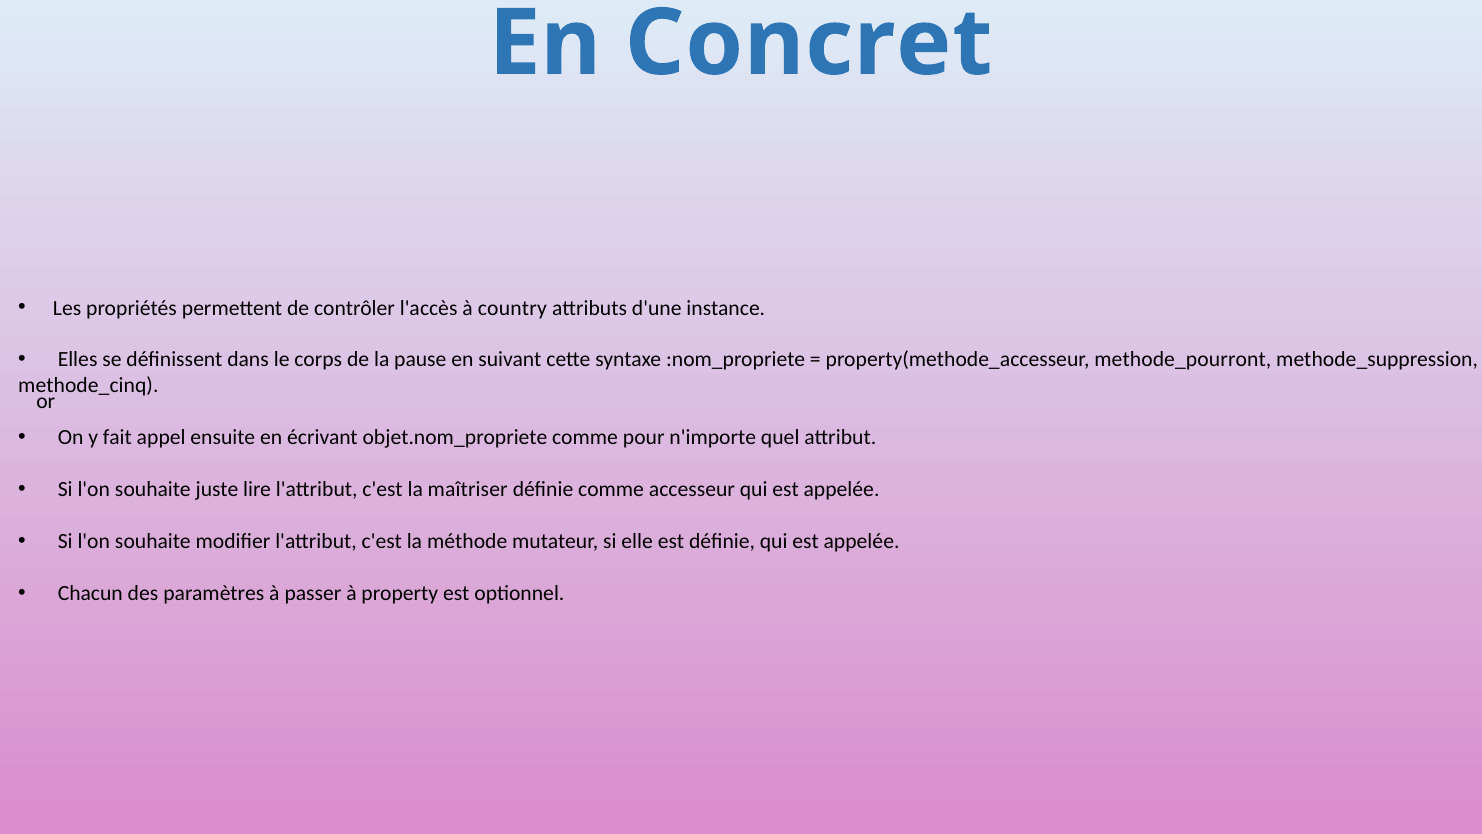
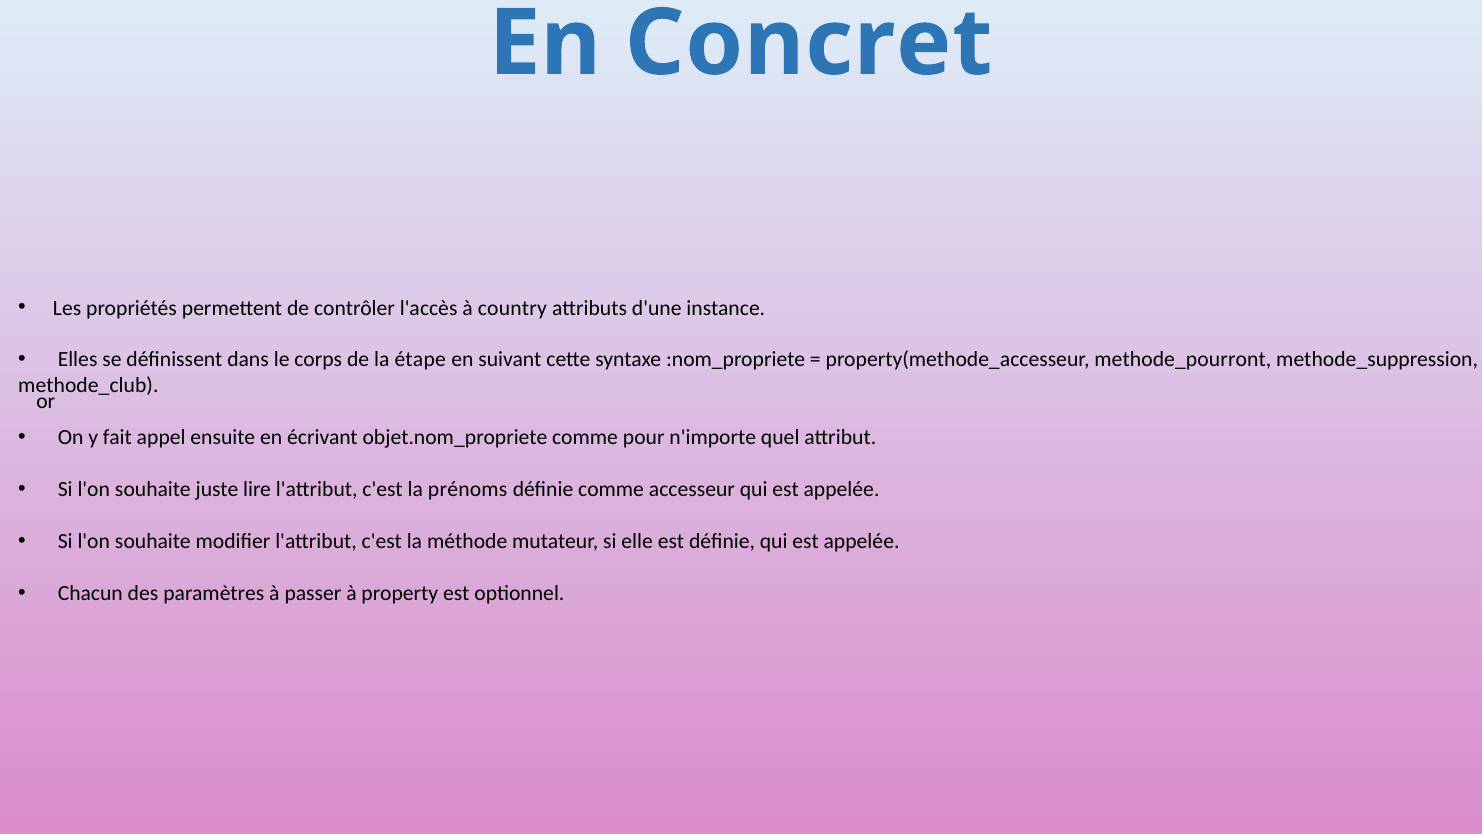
pause: pause -> étape
methode_cinq: methode_cinq -> methode_club
maîtriser: maîtriser -> prénoms
